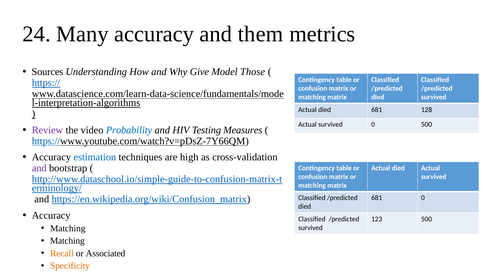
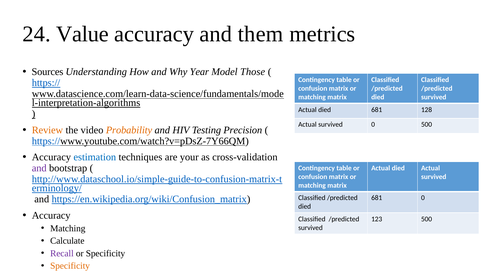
Many: Many -> Value
Give: Give -> Year
Review colour: purple -> orange
Probability colour: blue -> orange
Measures: Measures -> Precision
high: high -> your
Matching at (67, 240): Matching -> Calculate
Recall colour: orange -> purple
or Associated: Associated -> Specificity
